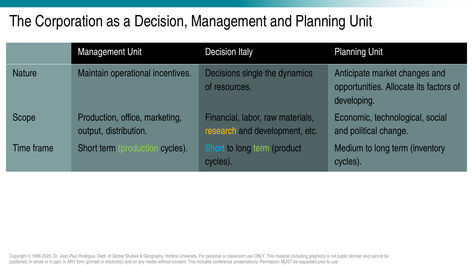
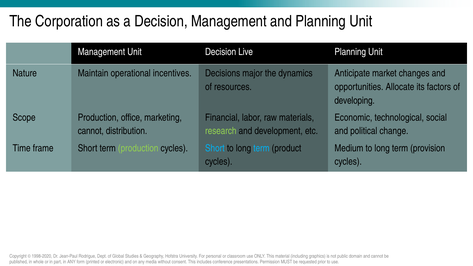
Italy: Italy -> Live
single: single -> major
output at (91, 131): output -> cannot
research colour: yellow -> light green
term at (261, 148) colour: light green -> light blue
inventory: inventory -> provision
